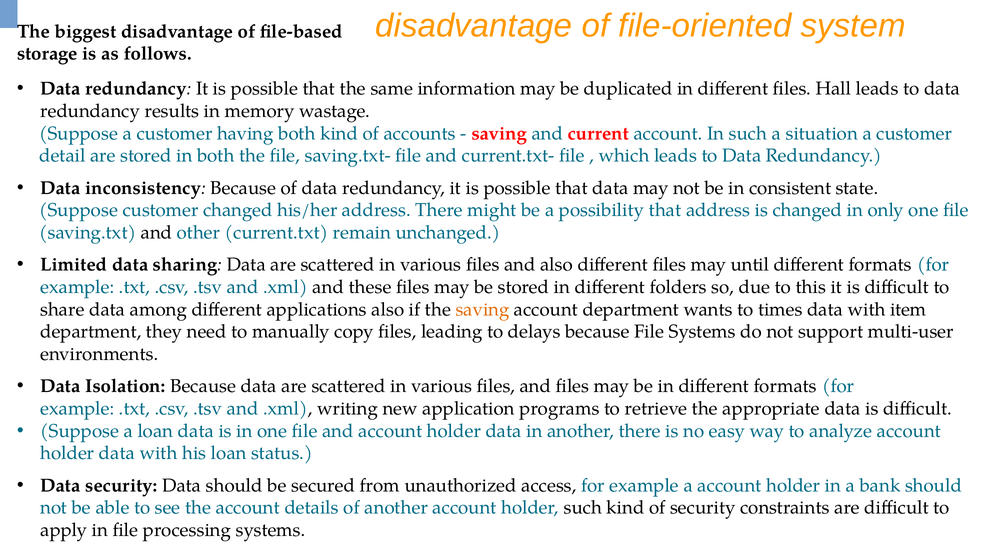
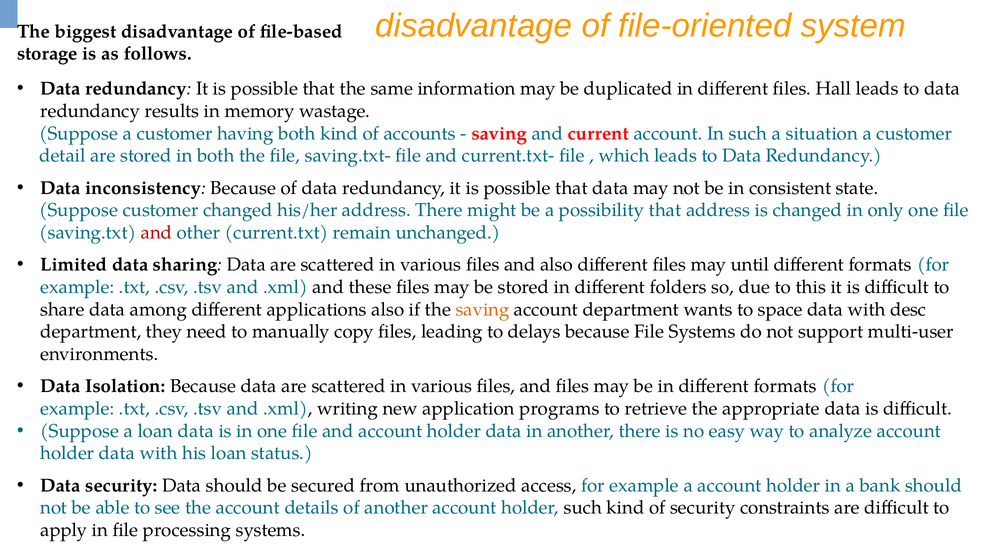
and at (157, 233) colour: black -> red
times: times -> space
item: item -> desc
